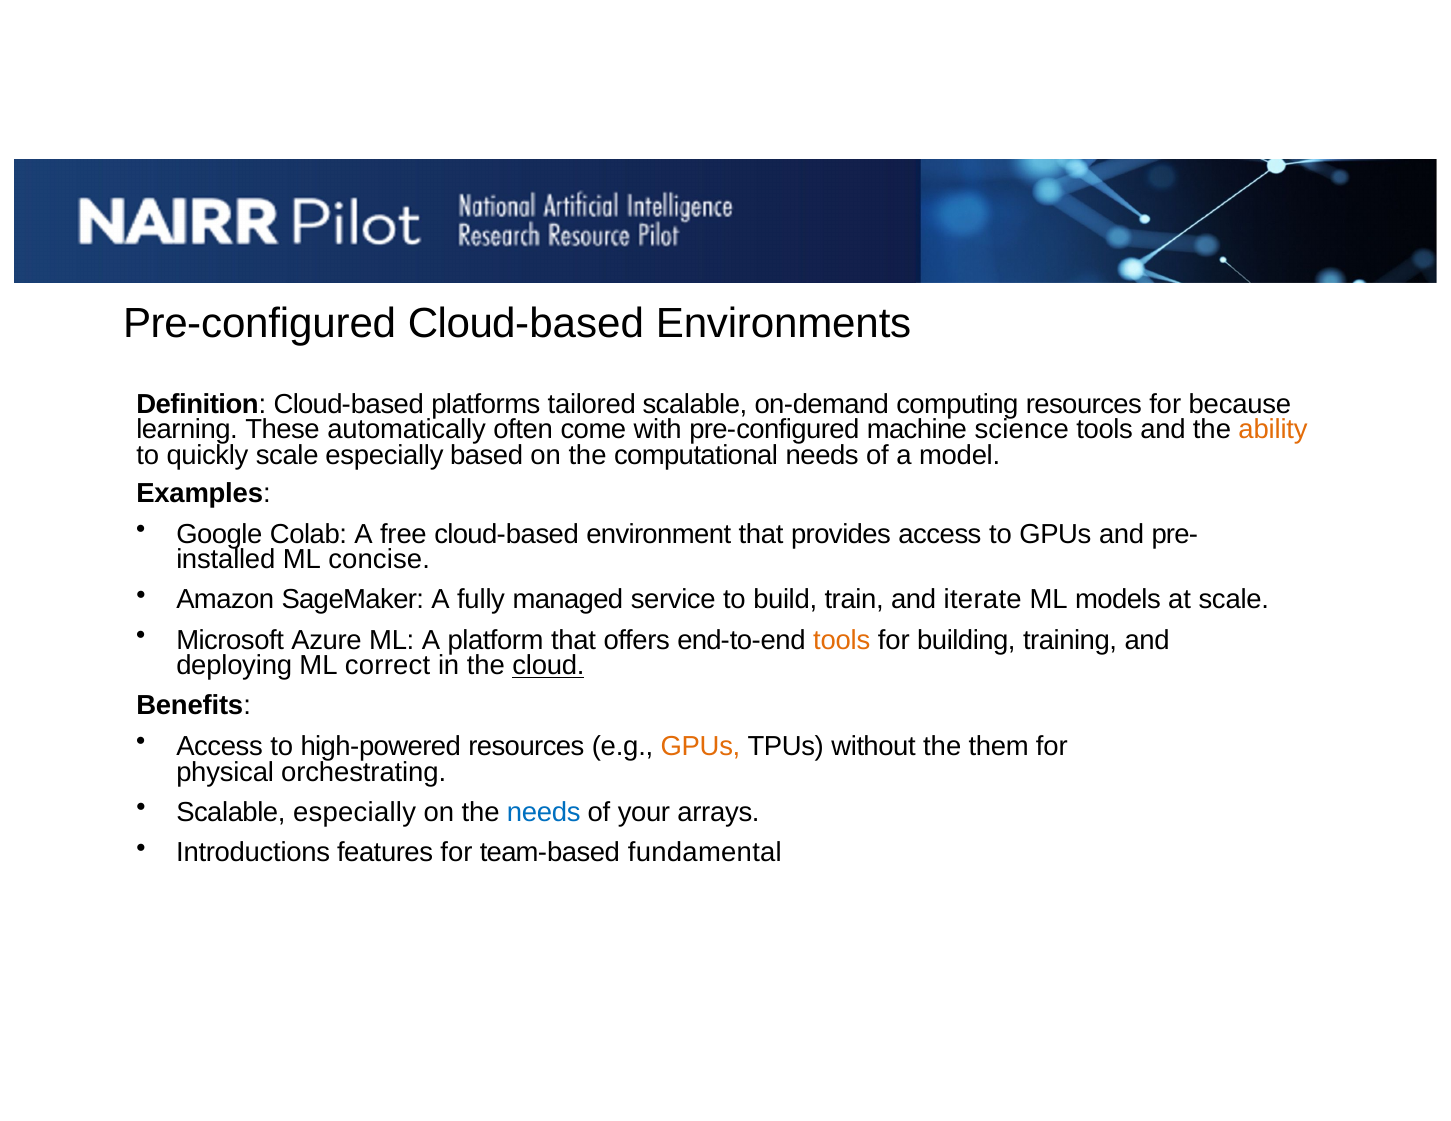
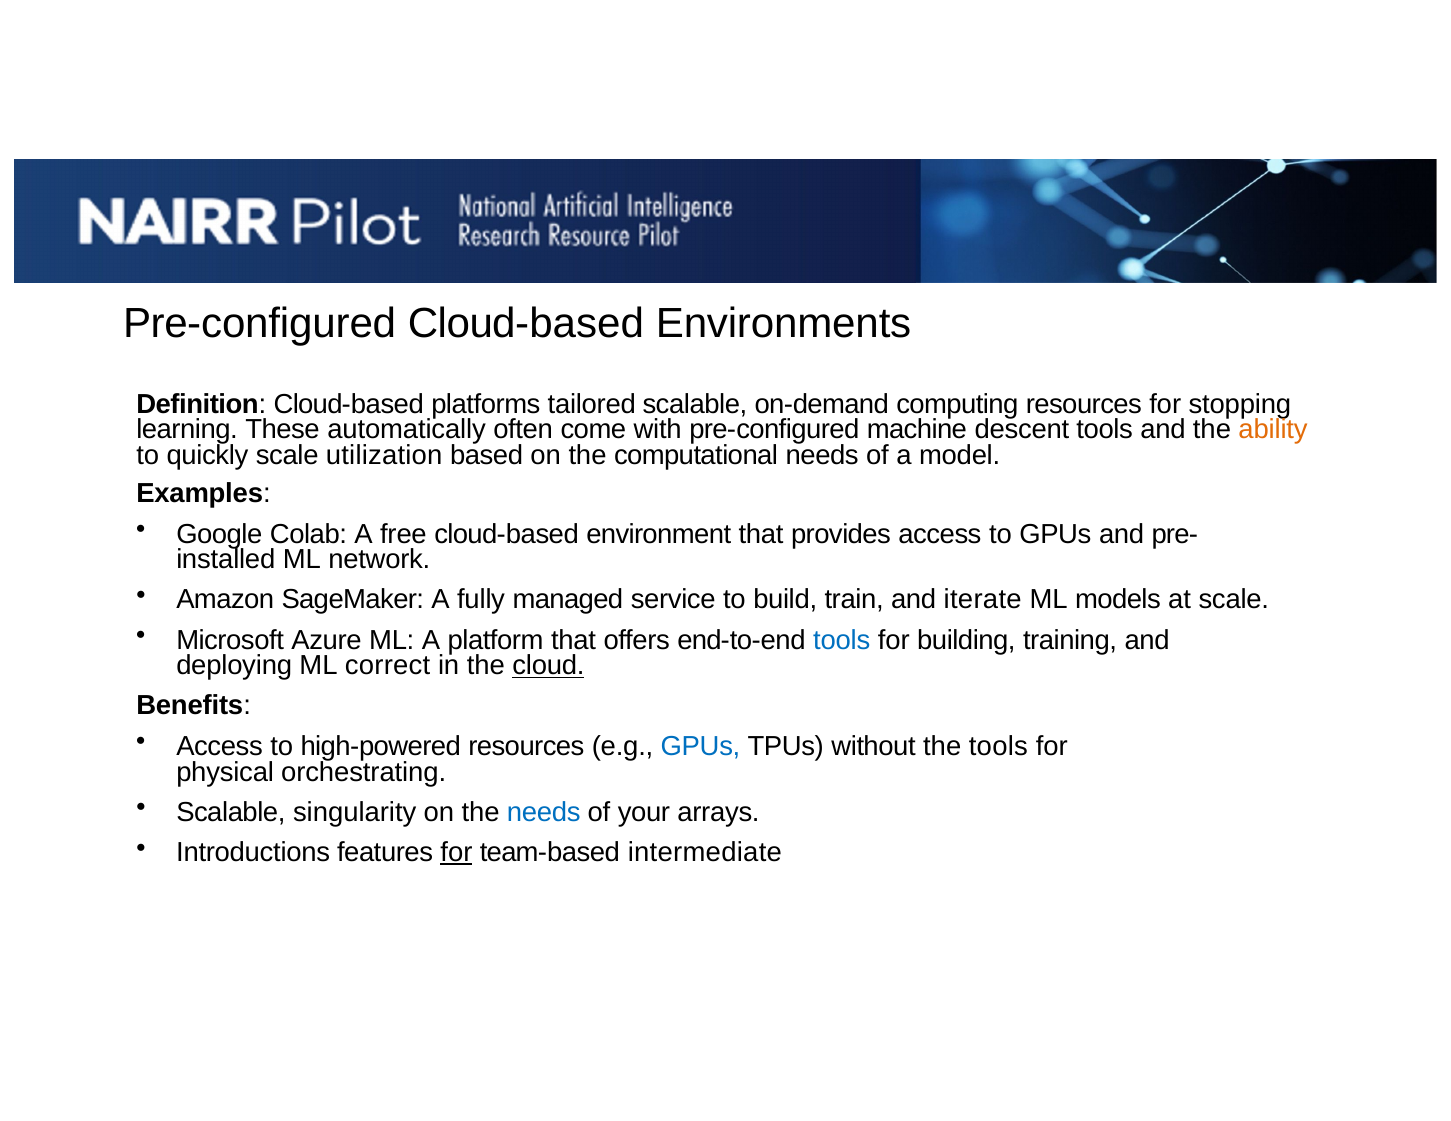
because: because -> stopping
science: science -> descent
scale especially: especially -> utilization
concise: concise -> network
tools at (842, 641) colour: orange -> blue
GPUs at (700, 747) colour: orange -> blue
the them: them -> tools
Scalable especially: especially -> singularity
for at (456, 853) underline: none -> present
fundamental: fundamental -> intermediate
